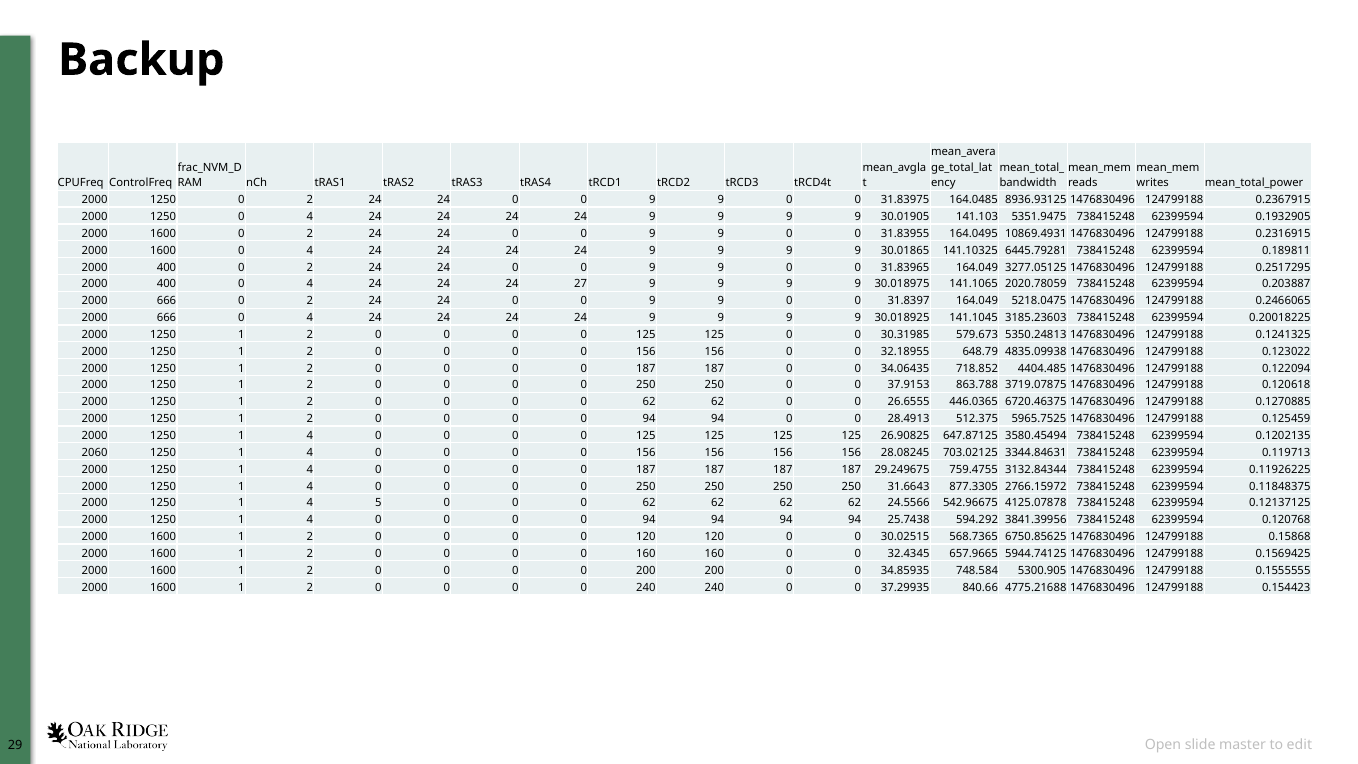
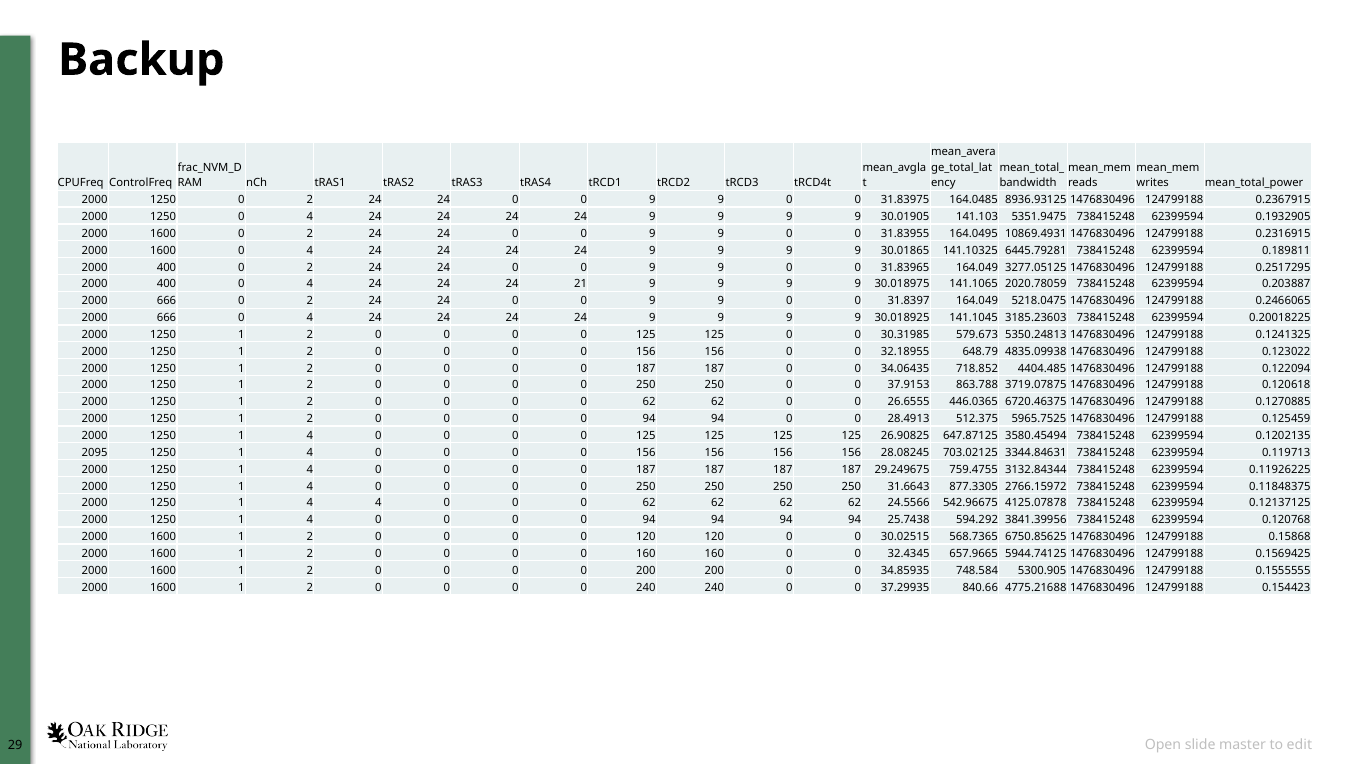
27: 27 -> 21
2060: 2060 -> 2095
4 5: 5 -> 4
